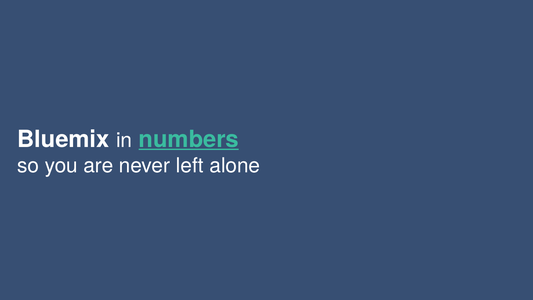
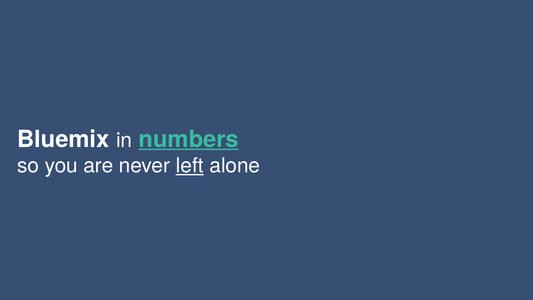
left underline: none -> present
